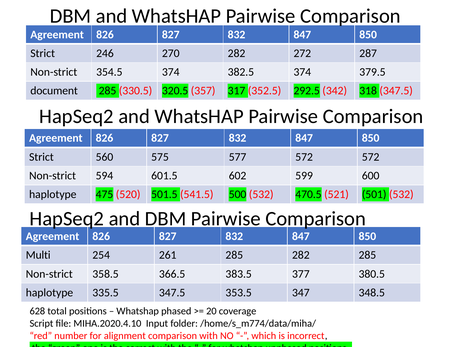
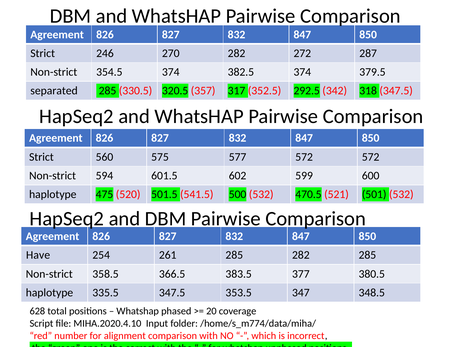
document: document -> separated
Multi: Multi -> Have
